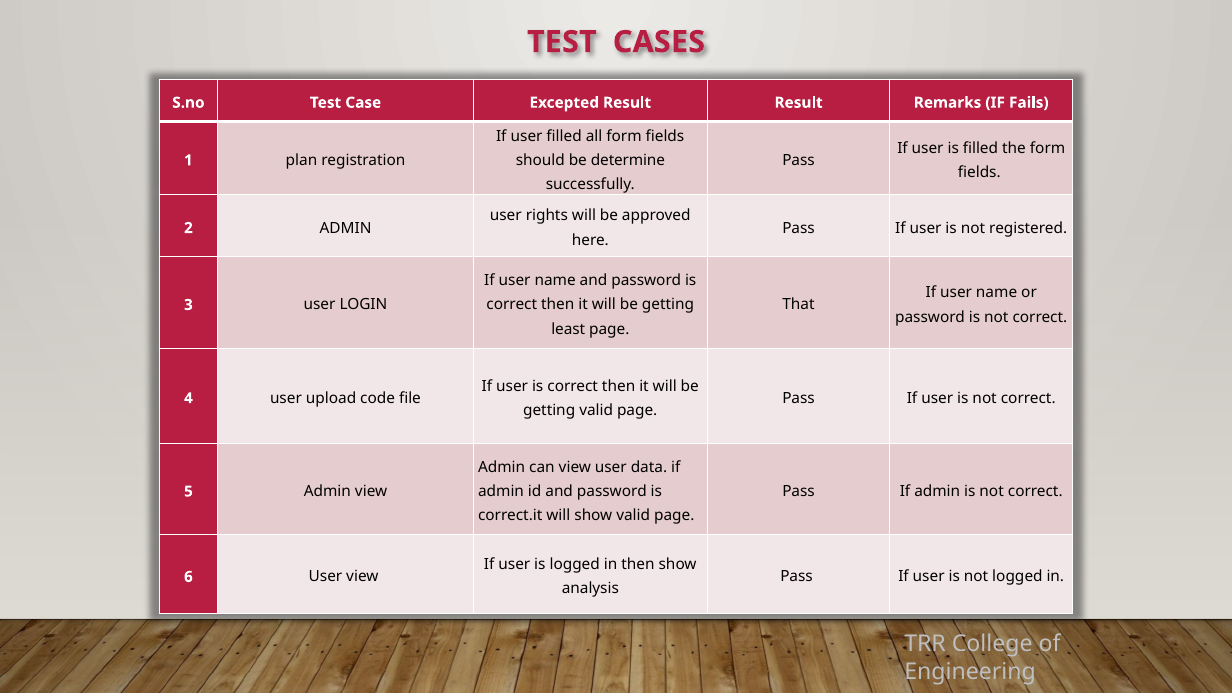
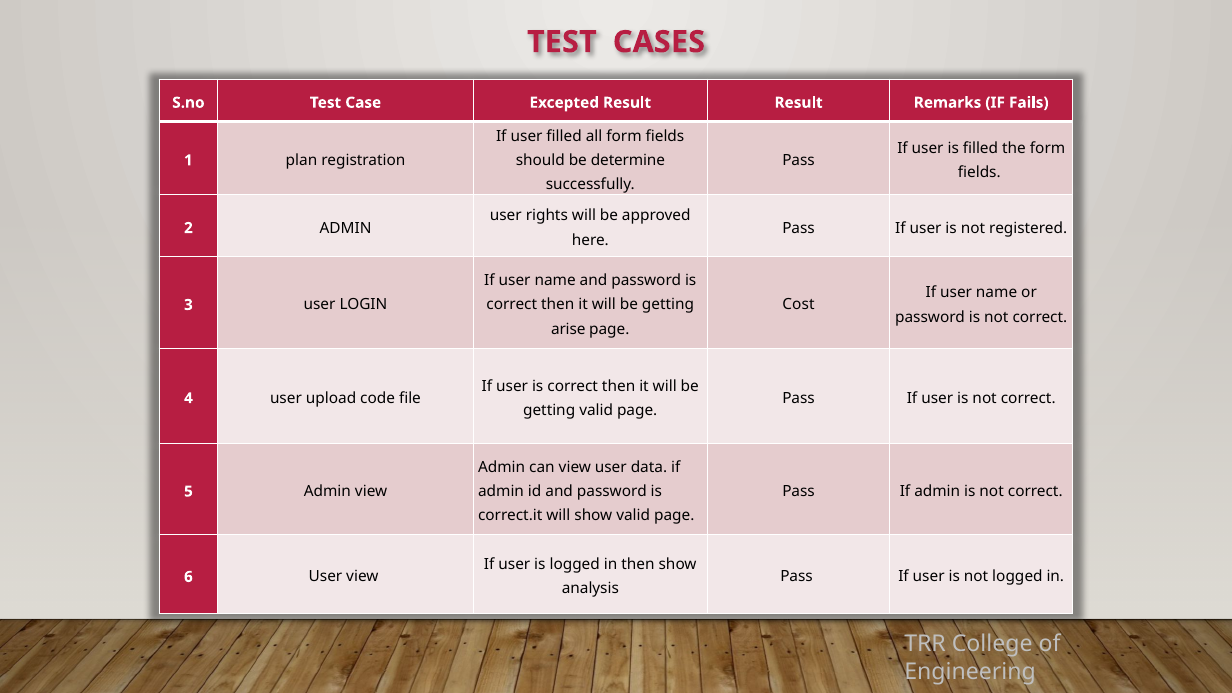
That: That -> Cost
least: least -> arise
